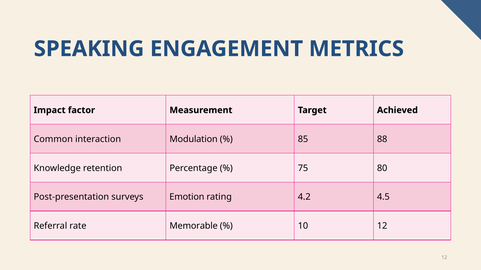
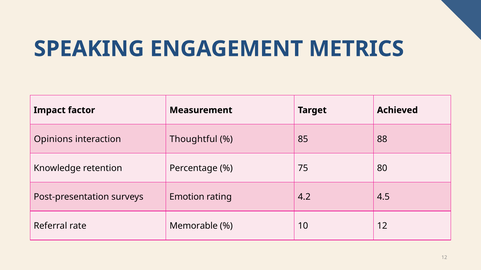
Common: Common -> Opinions
Modulation: Modulation -> Thoughtful
